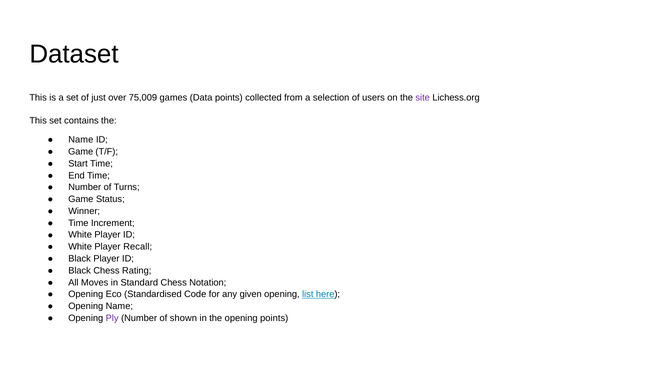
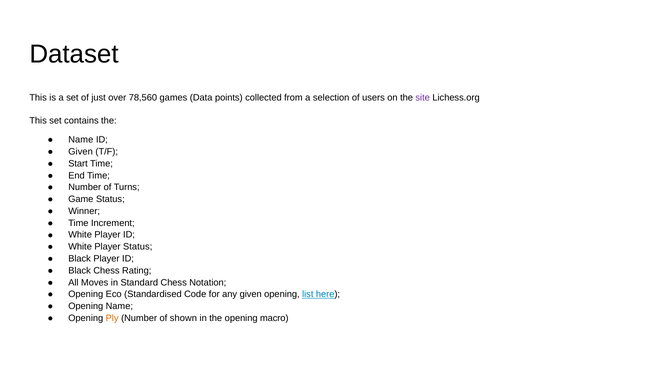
75,009: 75,009 -> 78,560
Game at (81, 152): Game -> Given
Player Recall: Recall -> Status
Ply colour: purple -> orange
opening points: points -> macro
